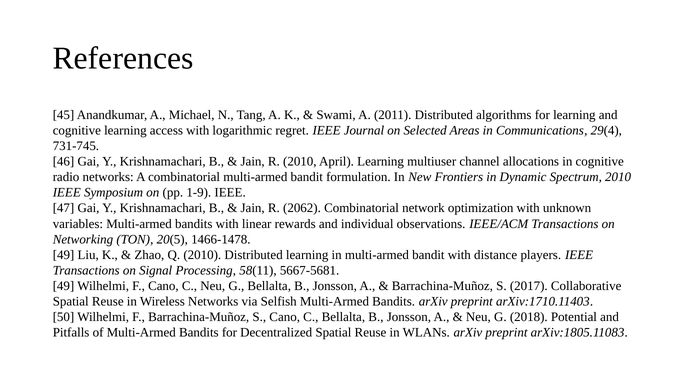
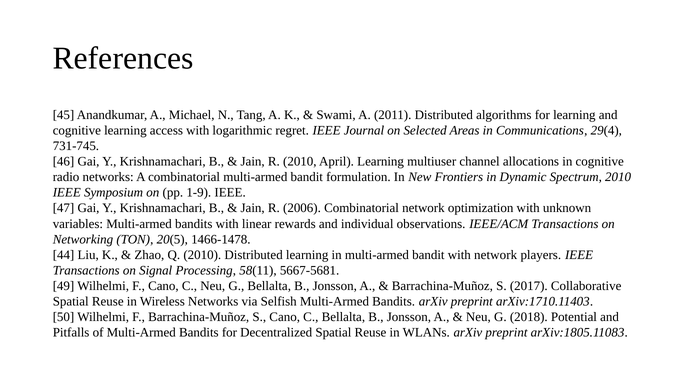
2062: 2062 -> 2006
49 at (64, 255): 49 -> 44
with distance: distance -> network
